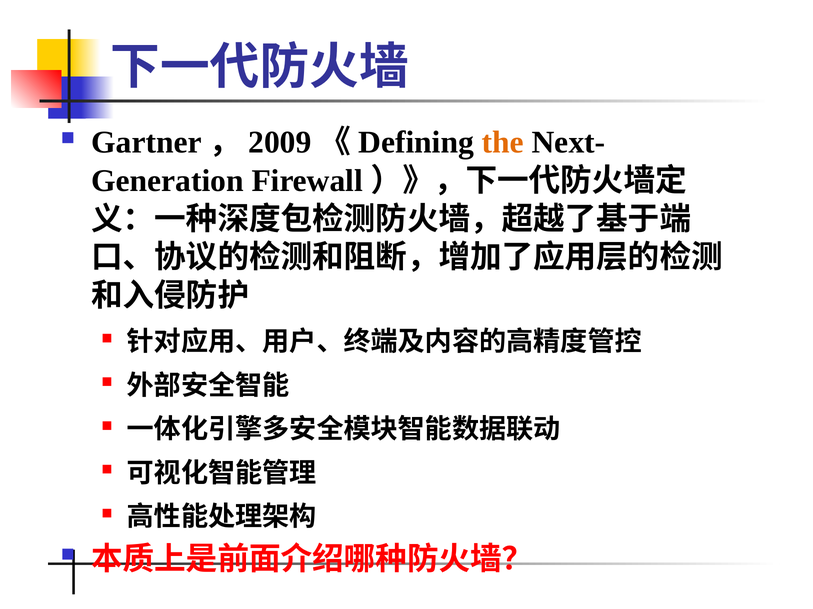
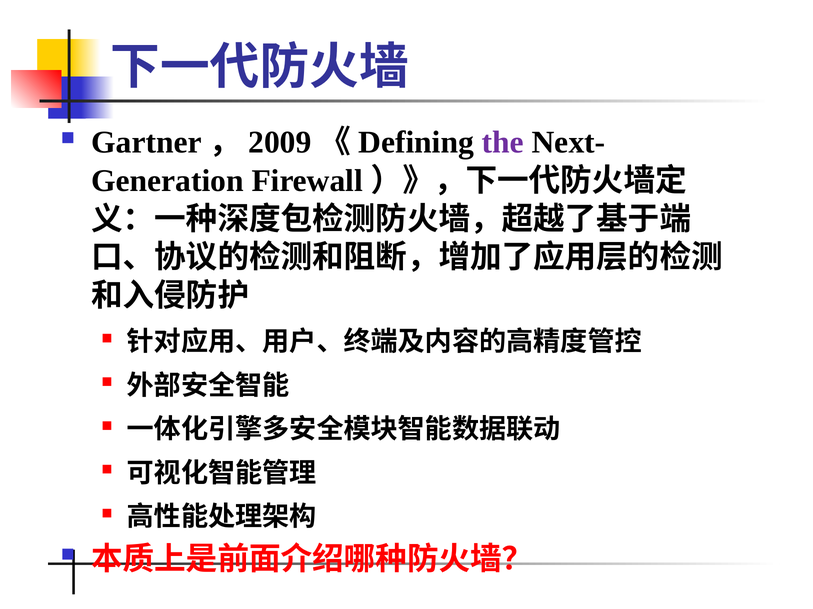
the colour: orange -> purple
